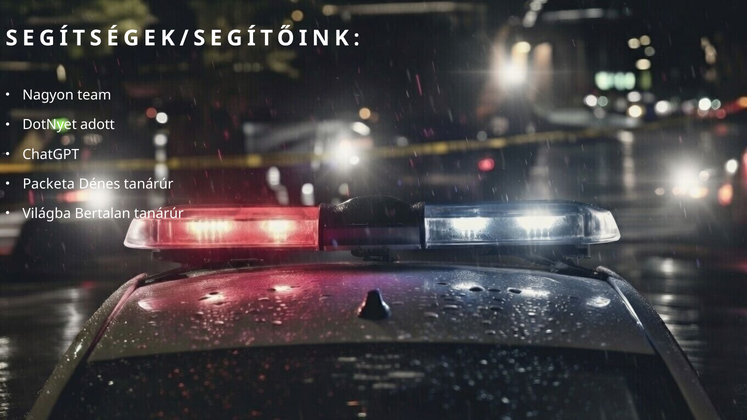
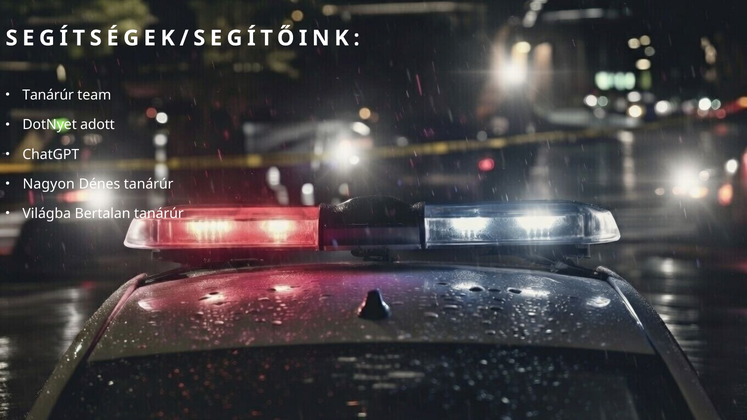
Nagyon at (48, 95): Nagyon -> Tanárúr
Packeta: Packeta -> Nagyon
